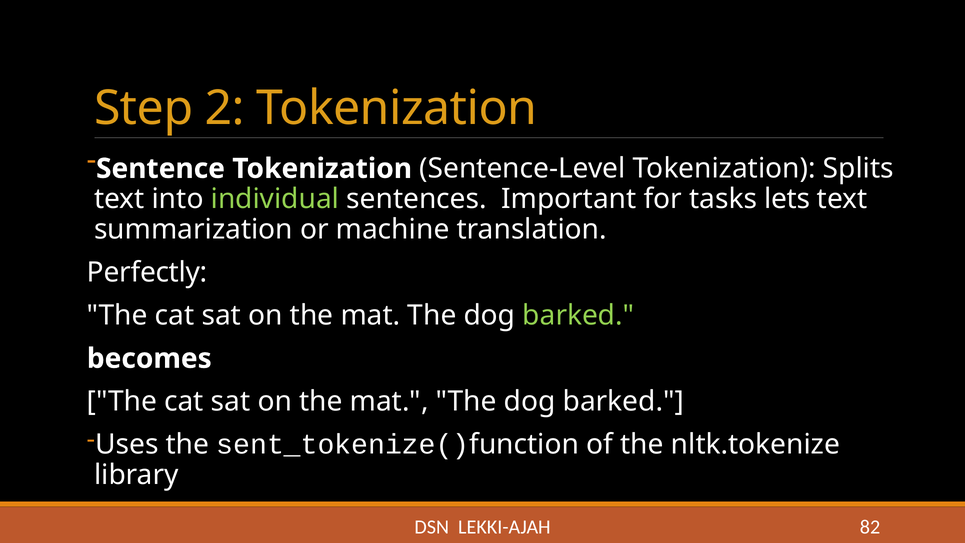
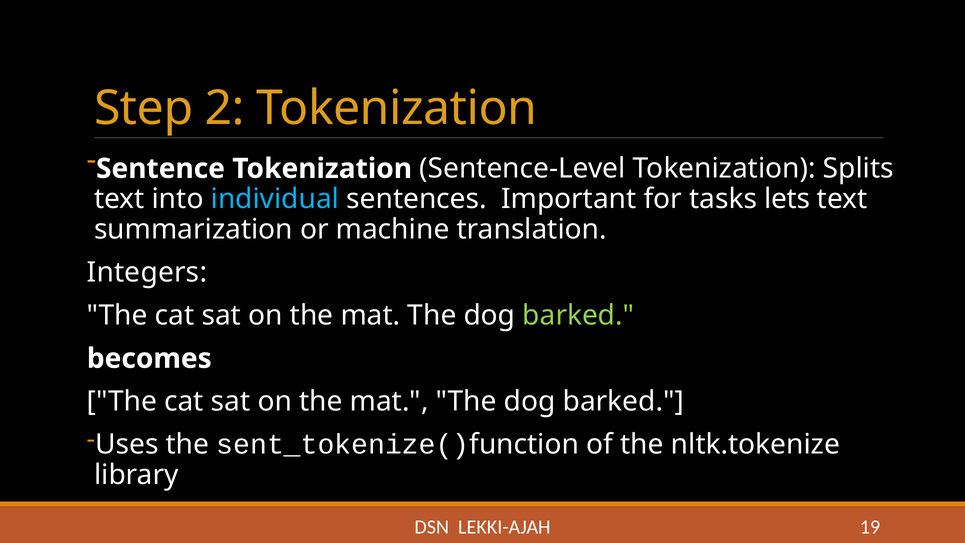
individual colour: light green -> light blue
Perfectly: Perfectly -> Integers
82: 82 -> 19
